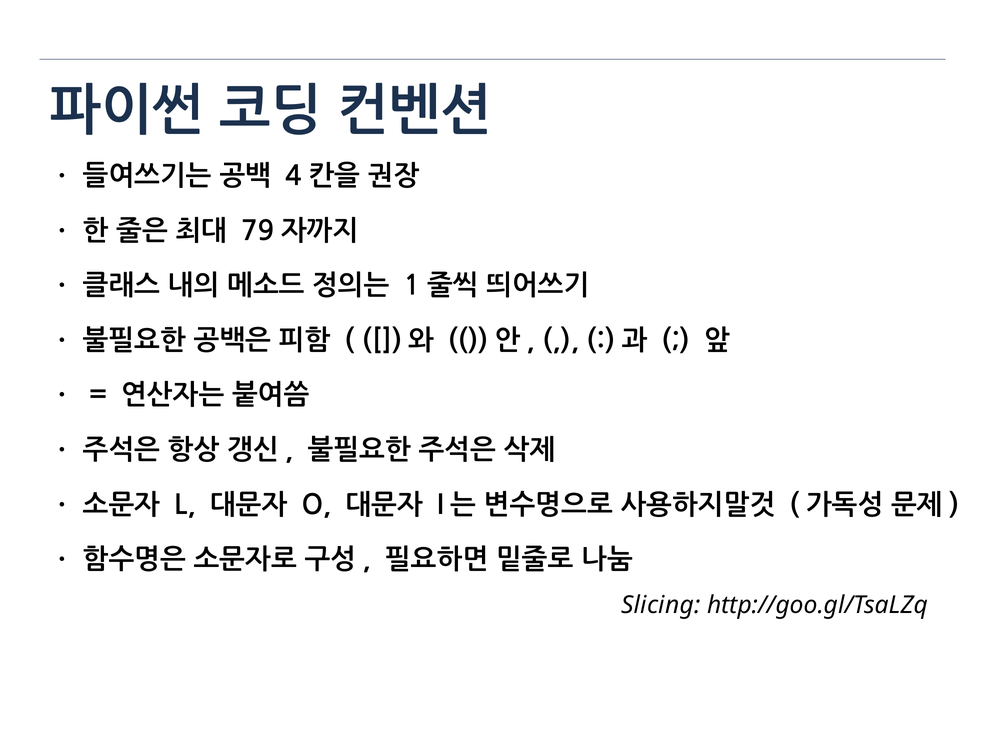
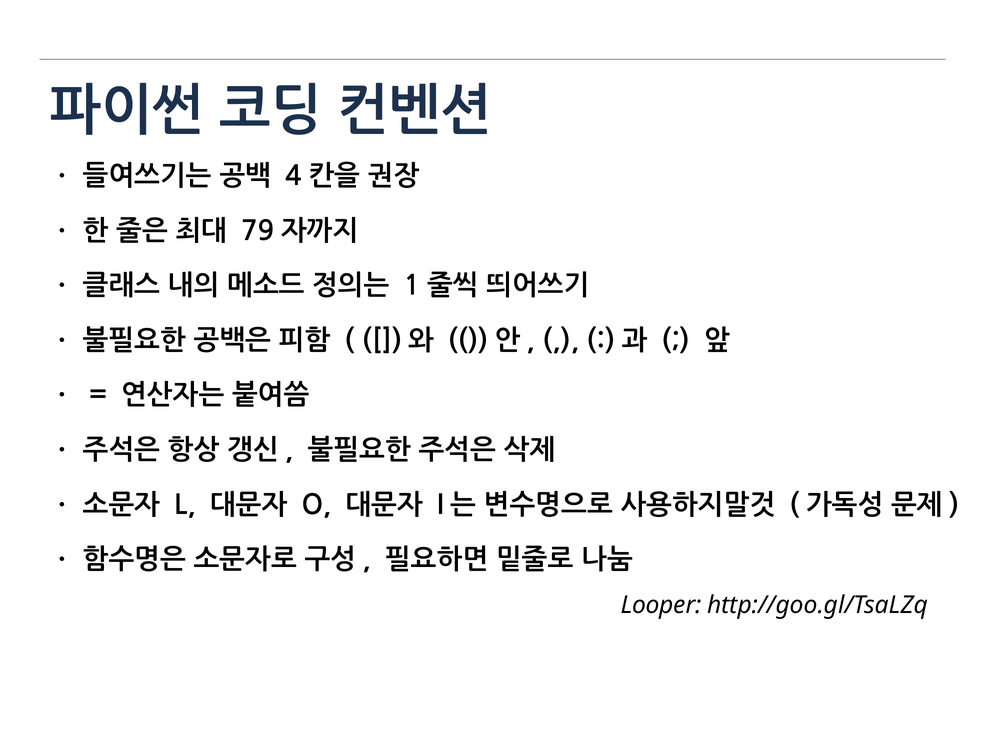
Slicing: Slicing -> Looper
